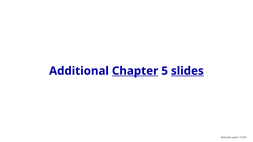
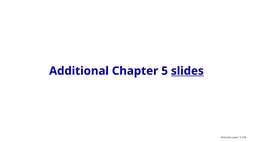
Chapter underline: present -> none
